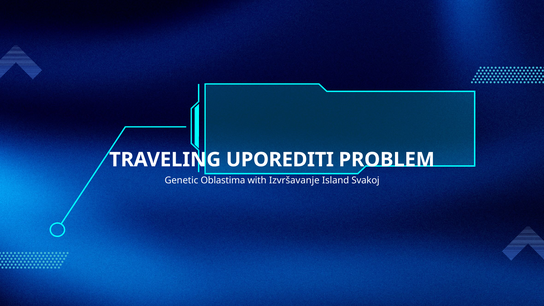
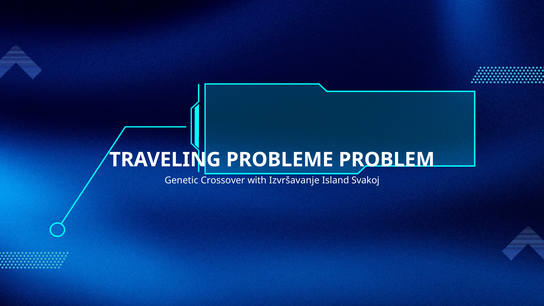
UPOREDITI: UPOREDITI -> PROBLEME
Oblastima: Oblastima -> Crossover
